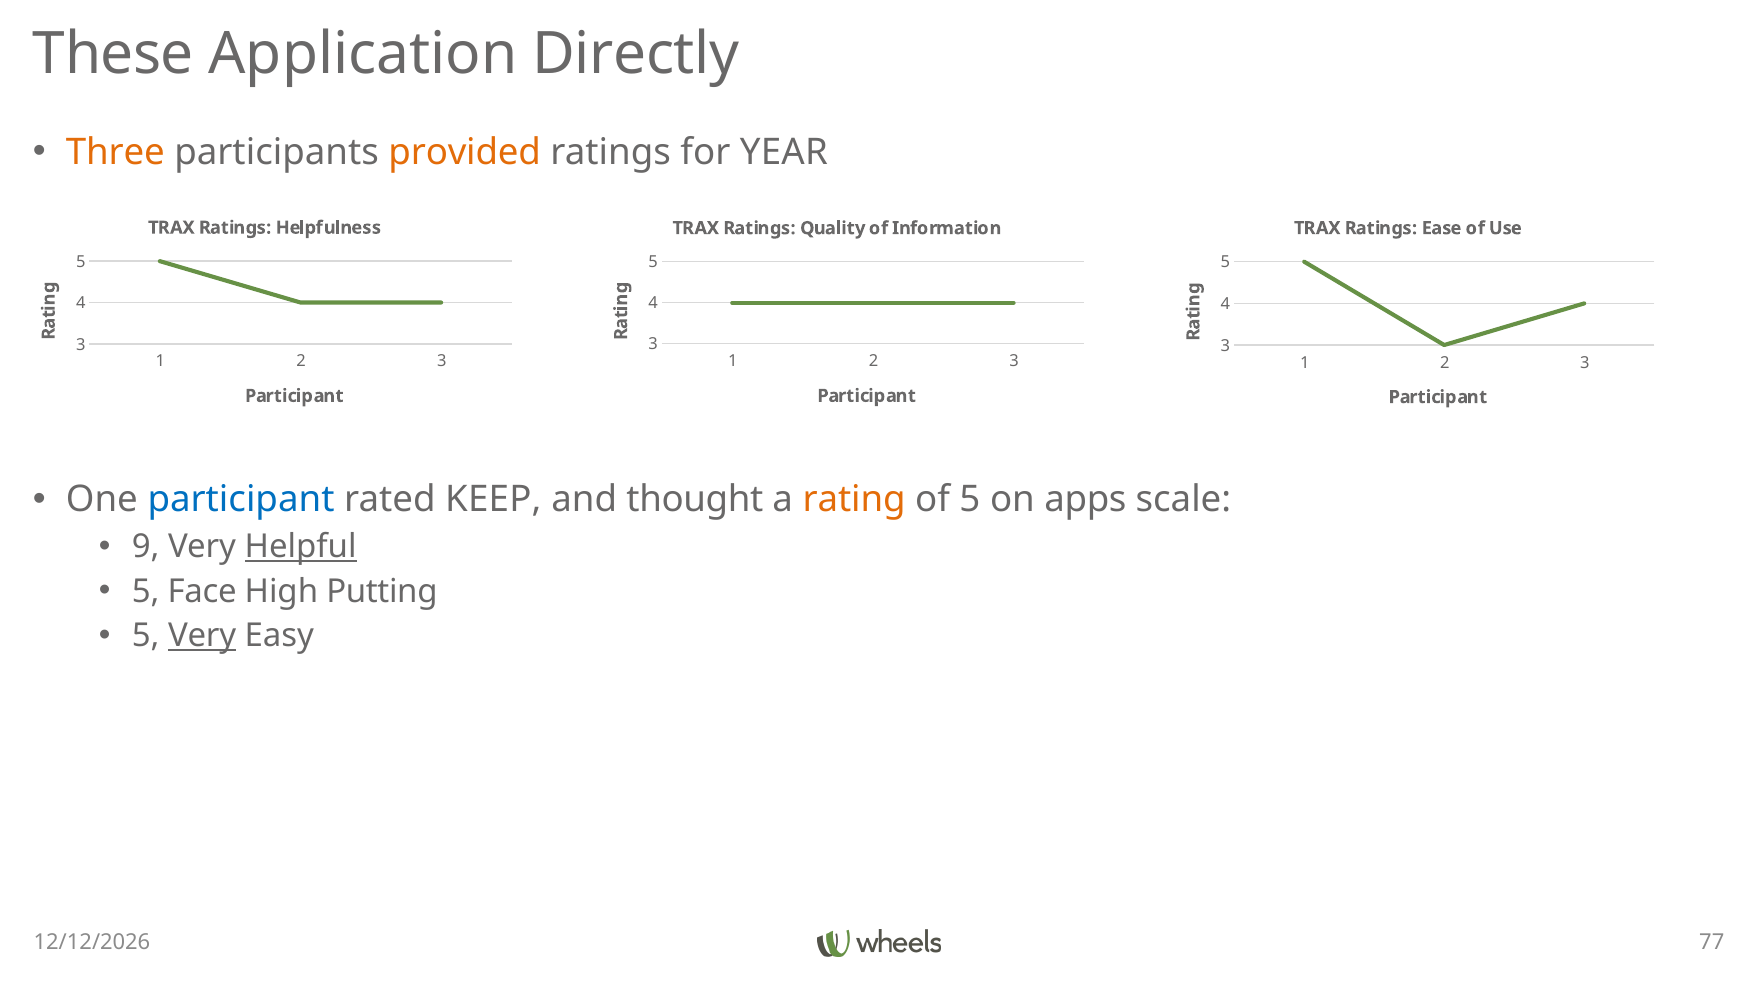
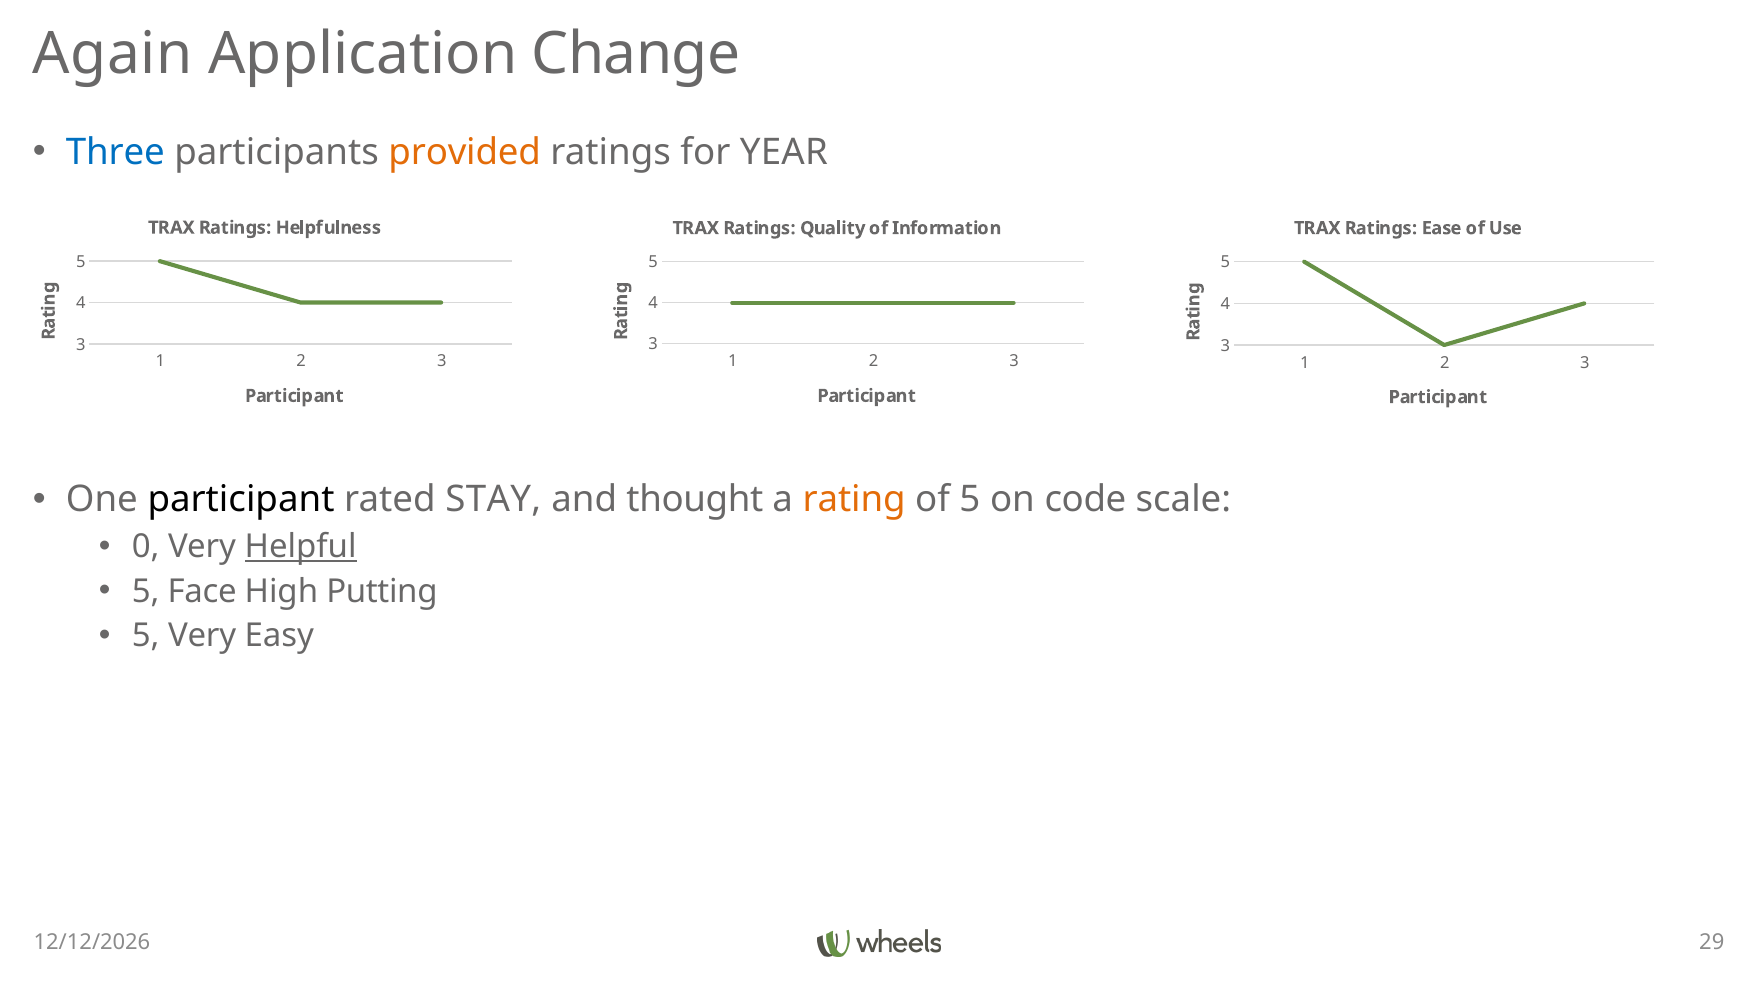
These: These -> Again
Directly: Directly -> Change
Three colour: orange -> blue
participant at (241, 500) colour: blue -> black
KEEP: KEEP -> STAY
apps: apps -> code
9: 9 -> 0
Very at (202, 636) underline: present -> none
77: 77 -> 29
